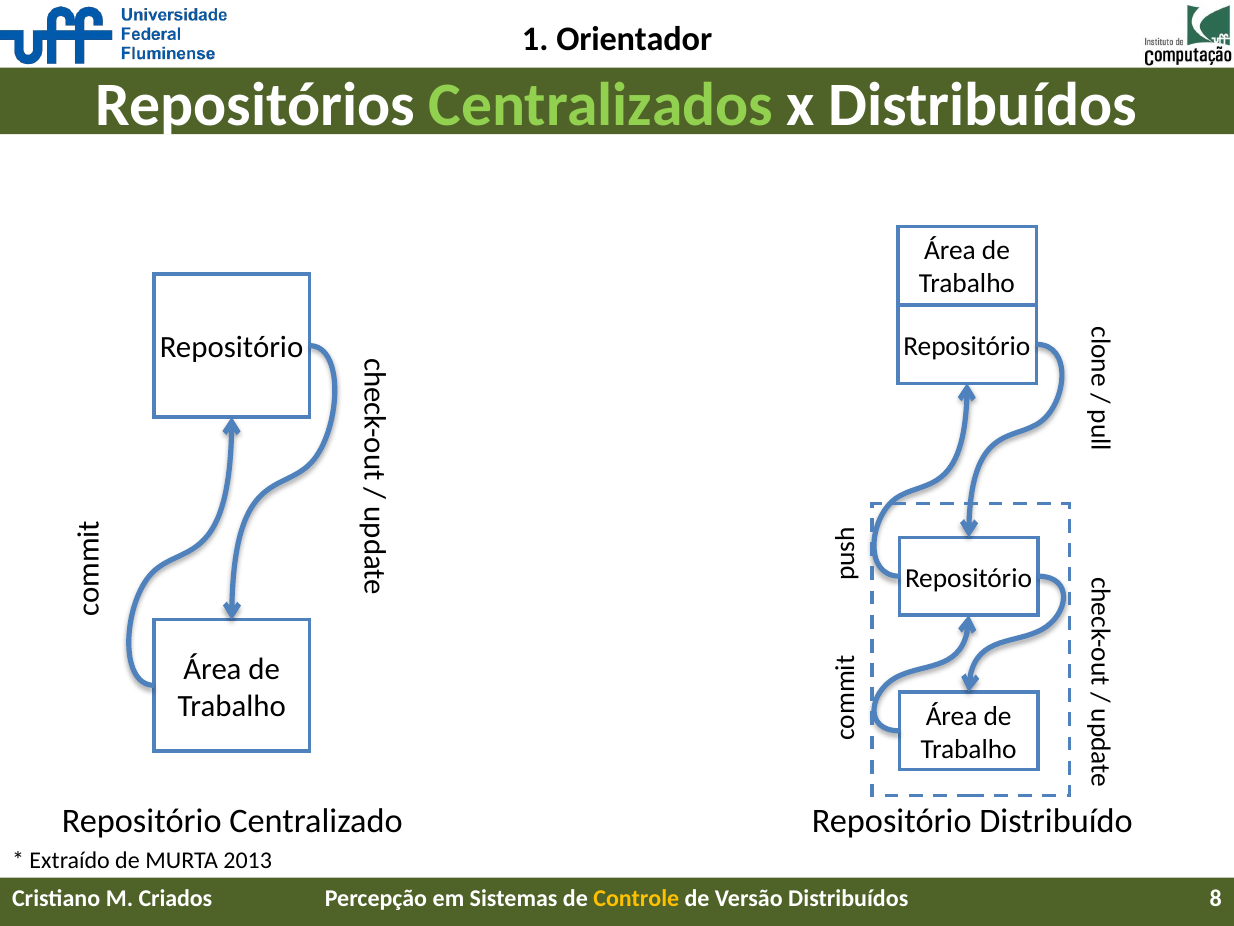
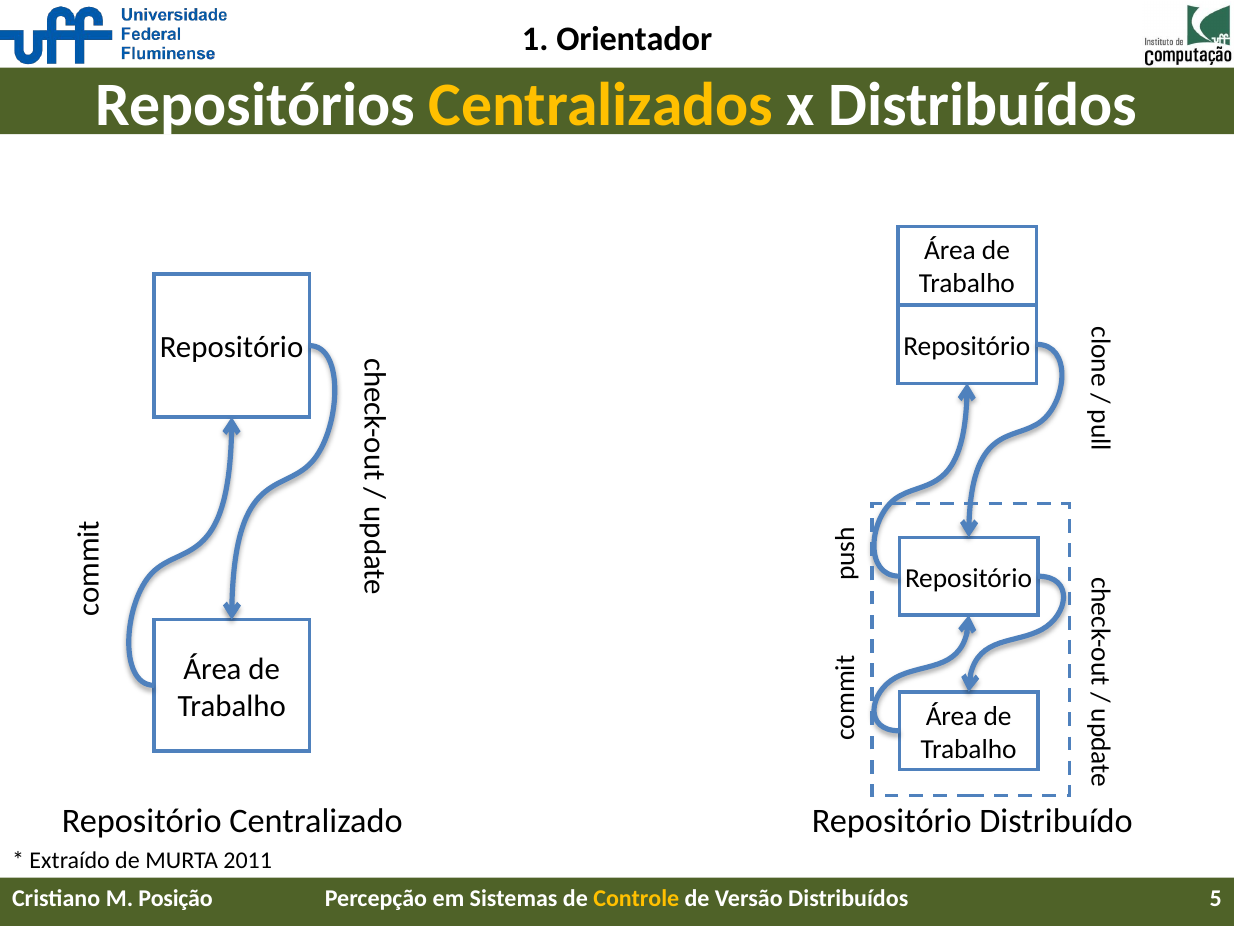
Centralizados colour: light green -> yellow
2013: 2013 -> 2011
Criados: Criados -> Posição
8: 8 -> 5
